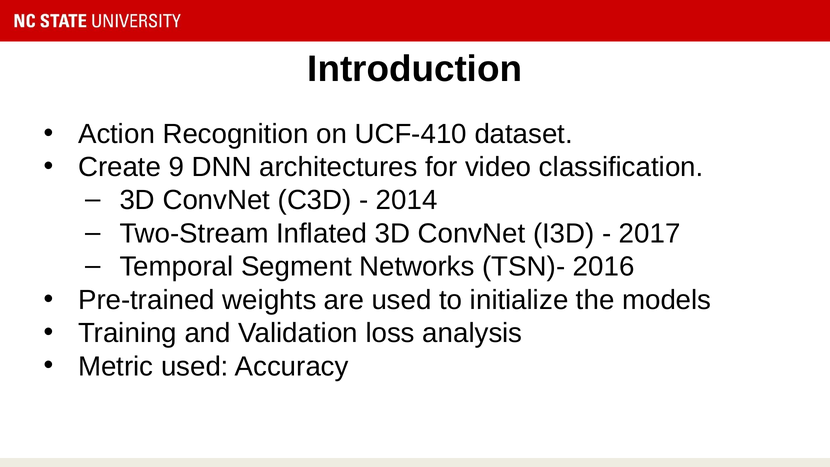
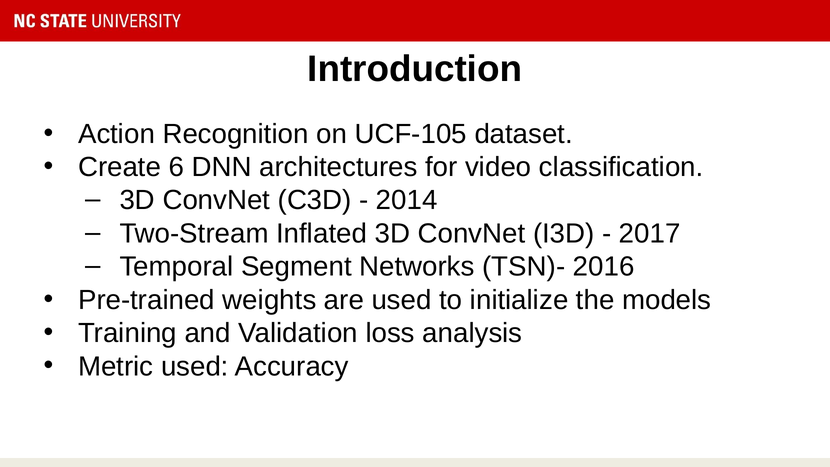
UCF-410: UCF-410 -> UCF-105
9: 9 -> 6
